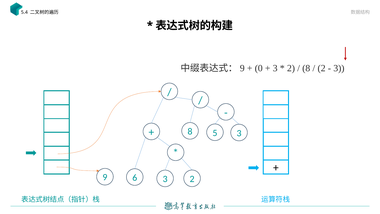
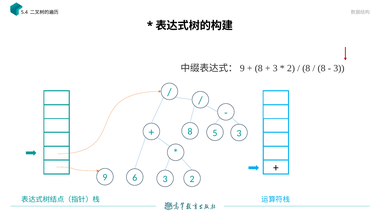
0 at (259, 68): 0 -> 8
2 at (322, 68): 2 -> 8
